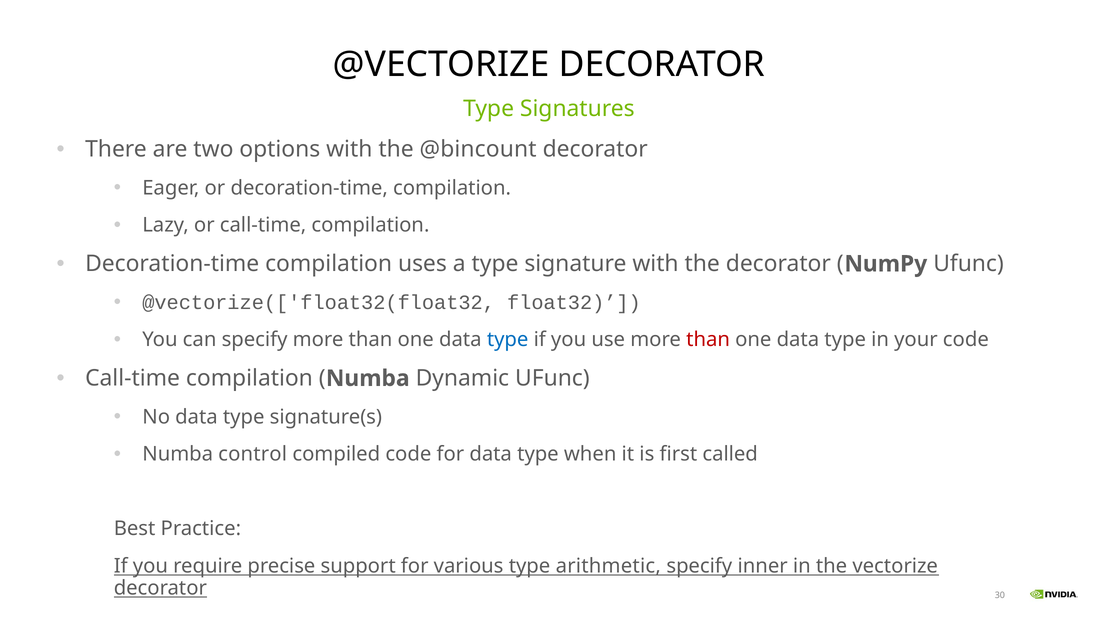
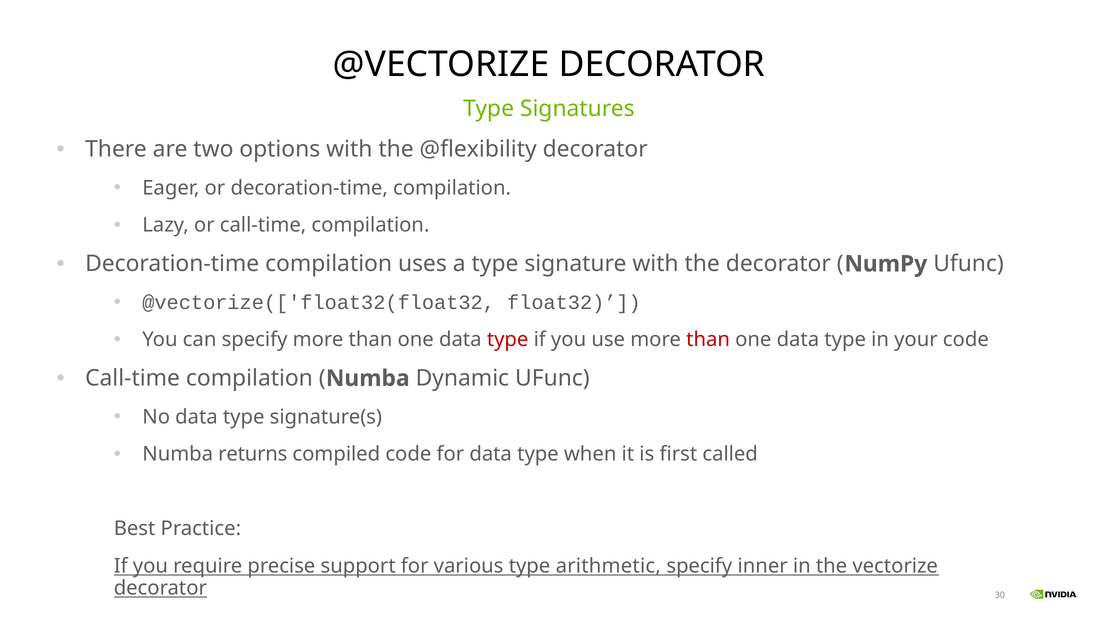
@bincount: @bincount -> @flexibility
type at (508, 340) colour: blue -> red
control: control -> returns
